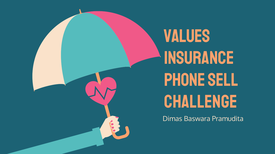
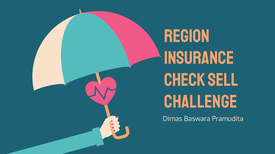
Values: Values -> Region
Phone: Phone -> Check
